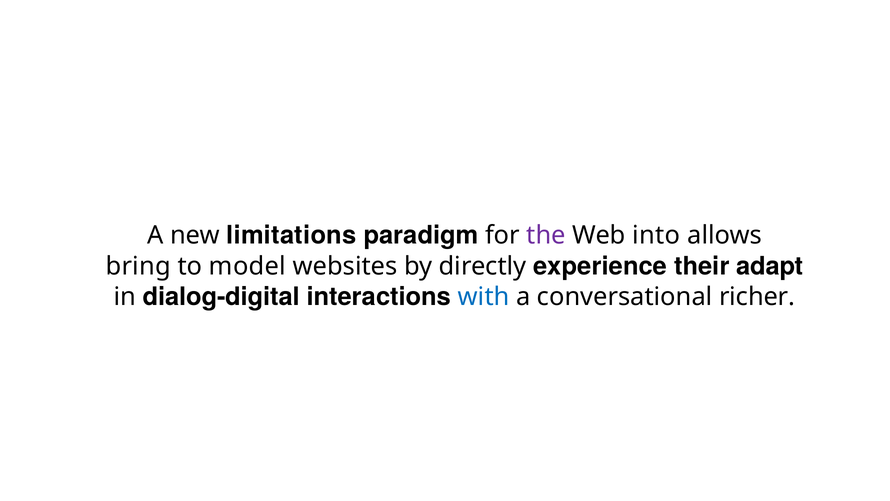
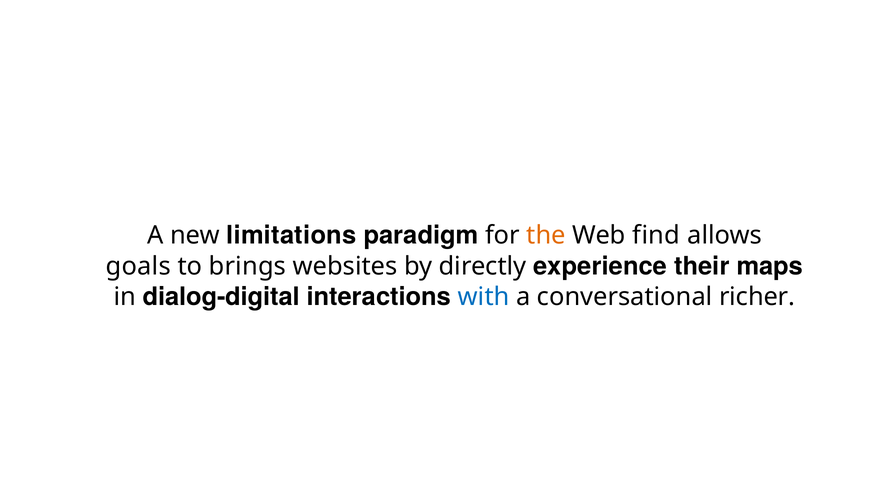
the colour: purple -> orange
into: into -> find
bring: bring -> goals
model: model -> brings
adapt: adapt -> maps
